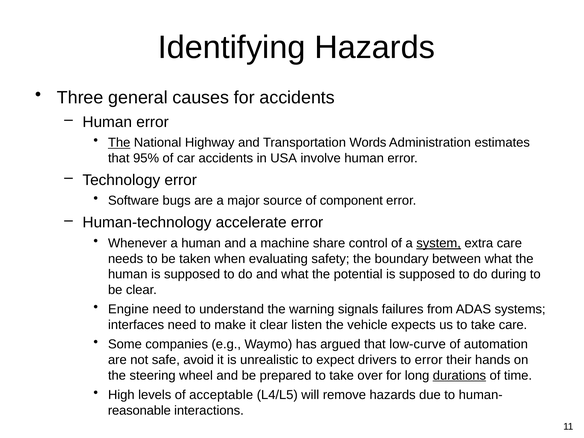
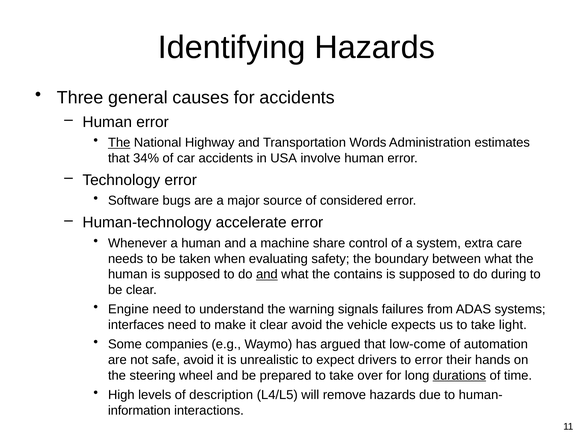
95%: 95% -> 34%
component: component -> considered
system underline: present -> none
and at (267, 274) underline: none -> present
potential: potential -> contains
clear listen: listen -> avoid
take care: care -> light
low-curve: low-curve -> low-come
acceptable: acceptable -> description
reasonable: reasonable -> information
